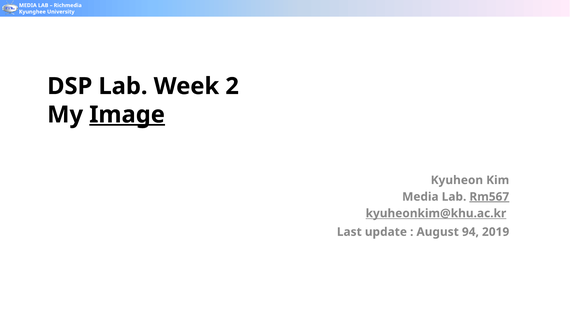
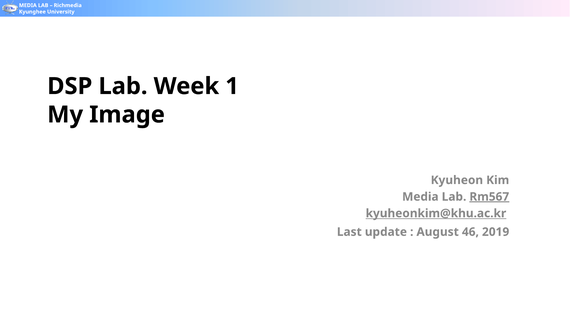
2: 2 -> 1
Image underline: present -> none
94: 94 -> 46
